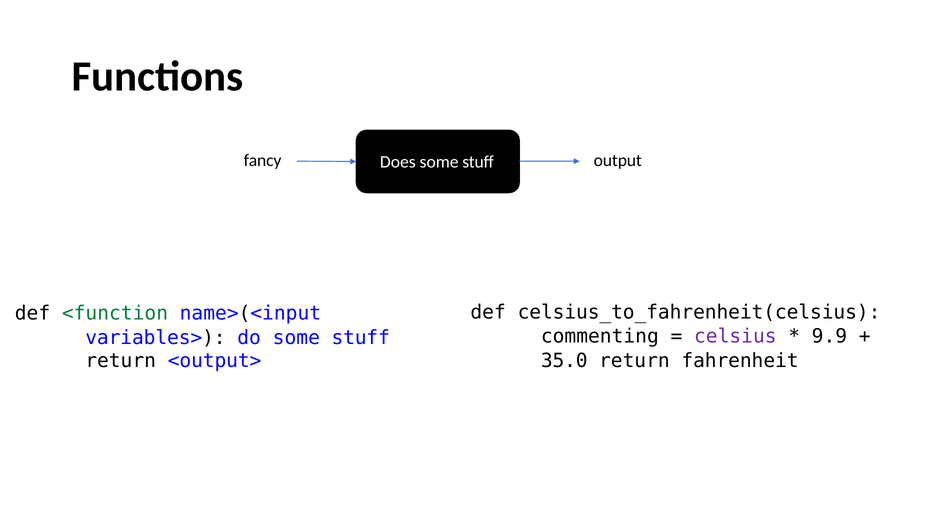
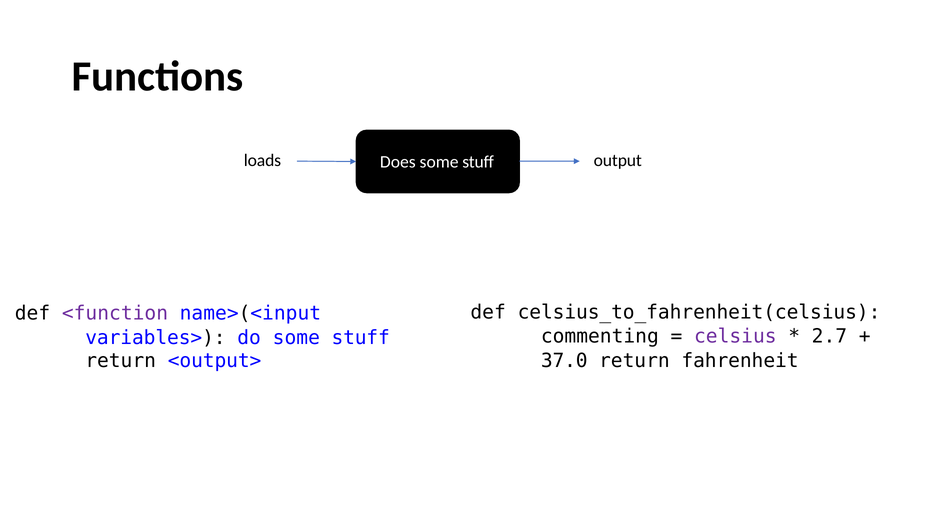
fancy: fancy -> loads
<function colour: green -> purple
9.9: 9.9 -> 2.7
35.0: 35.0 -> 37.0
